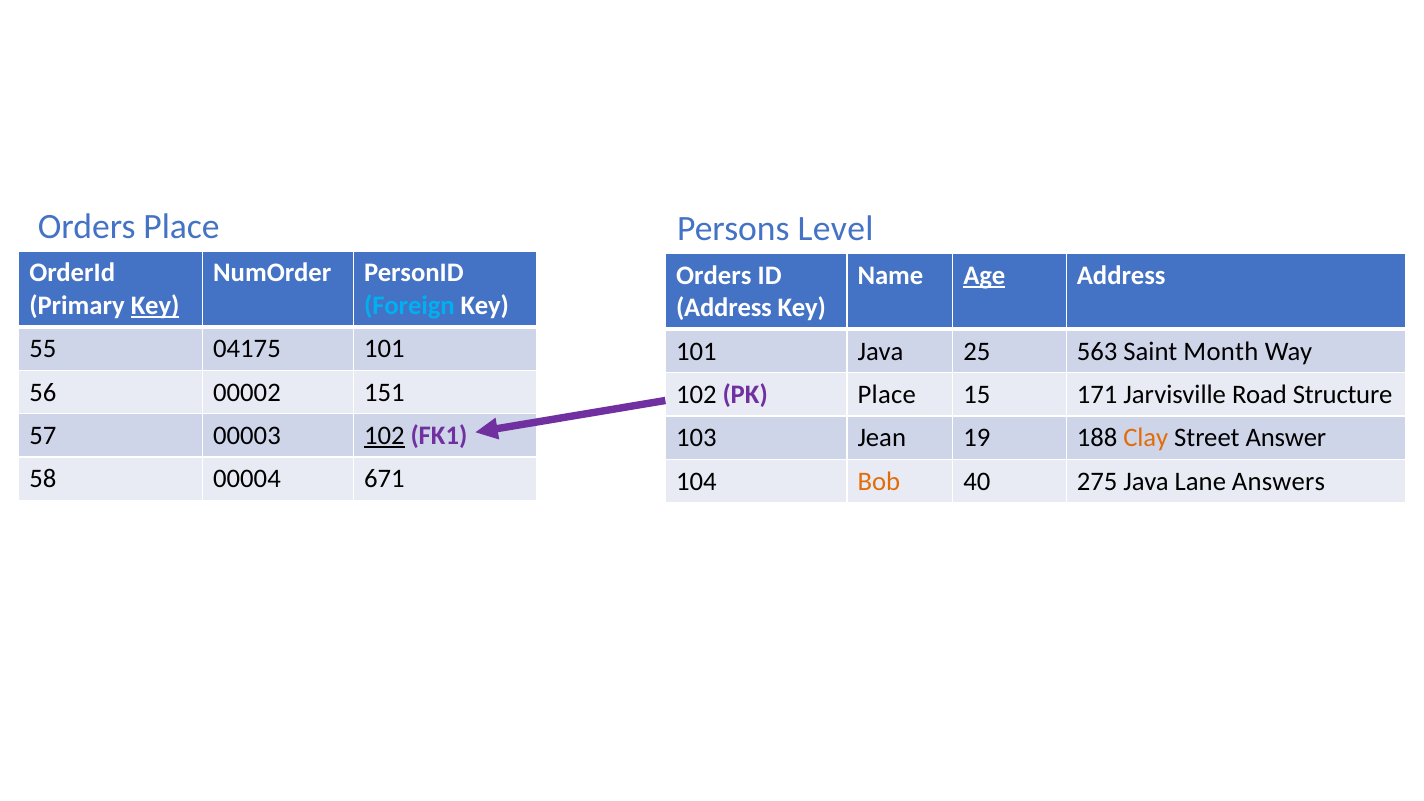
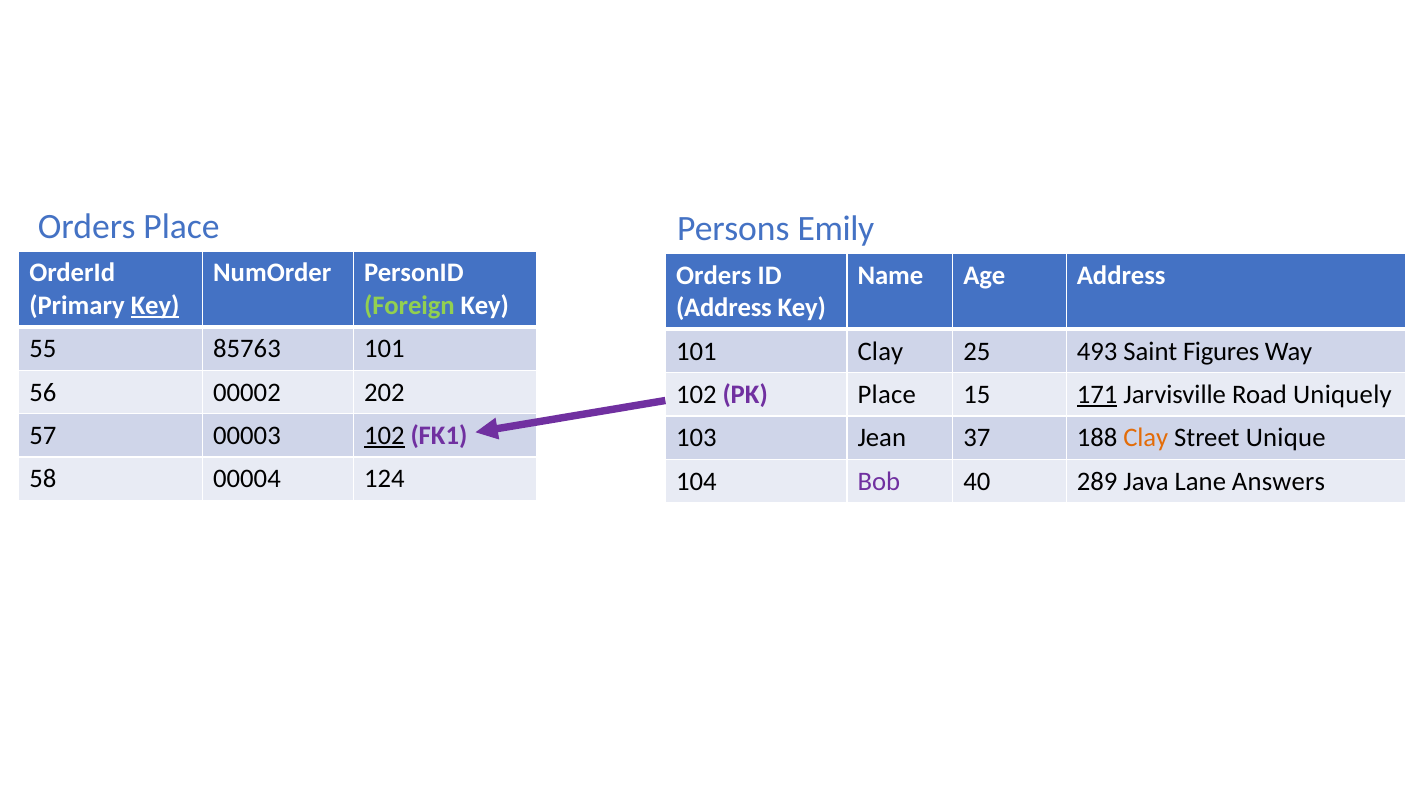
Level: Level -> Emily
Age underline: present -> none
Foreign colour: light blue -> light green
04175: 04175 -> 85763
101 Java: Java -> Clay
563: 563 -> 493
Month: Month -> Figures
151: 151 -> 202
171 underline: none -> present
Structure: Structure -> Uniquely
19: 19 -> 37
Answer: Answer -> Unique
671: 671 -> 124
Bob colour: orange -> purple
275: 275 -> 289
